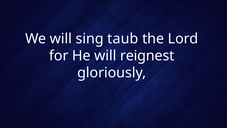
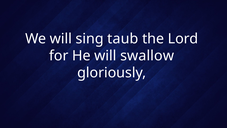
reignest: reignest -> swallow
